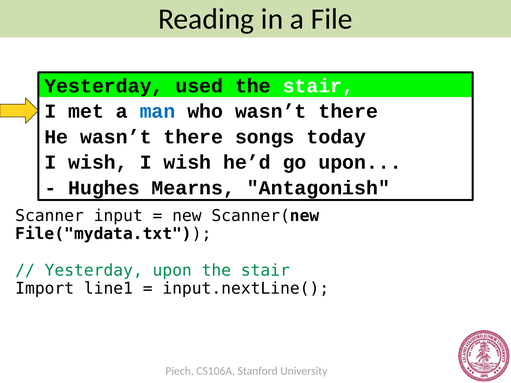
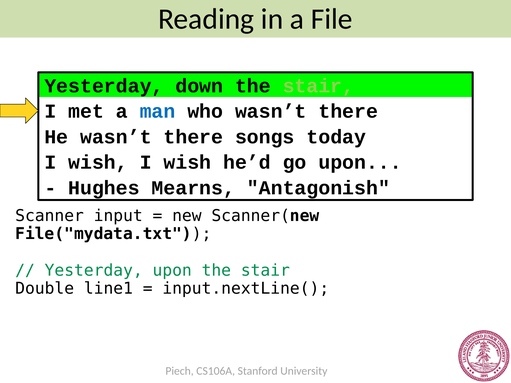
used: used -> down
stair at (318, 86) colour: white -> light green
Import: Import -> Double
